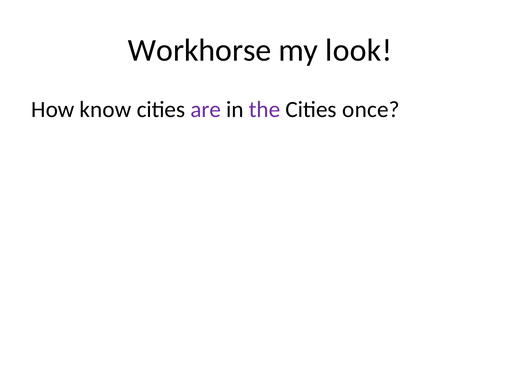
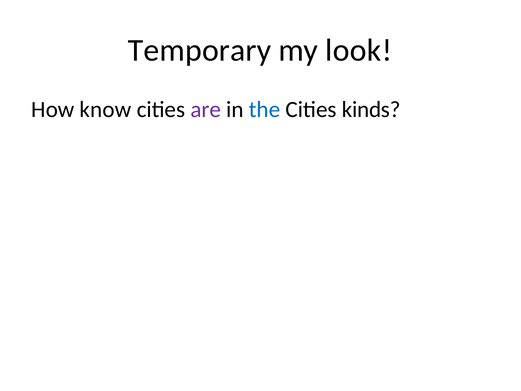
Workhorse: Workhorse -> Temporary
the colour: purple -> blue
once: once -> kinds
